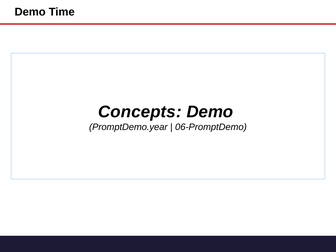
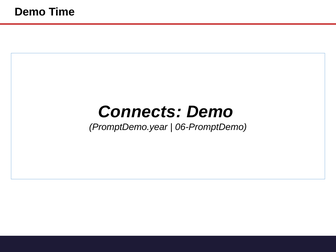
Concepts: Concepts -> Connects
